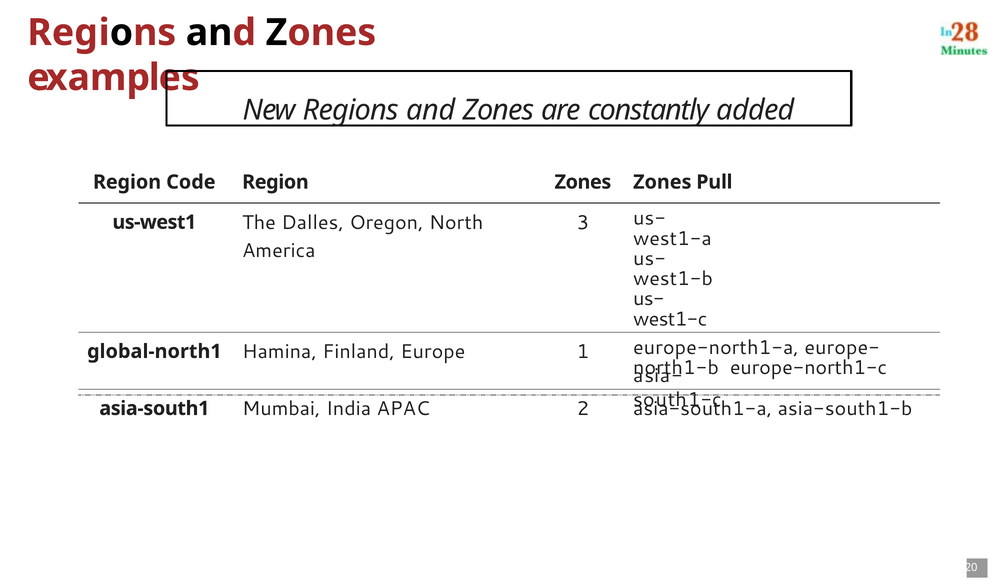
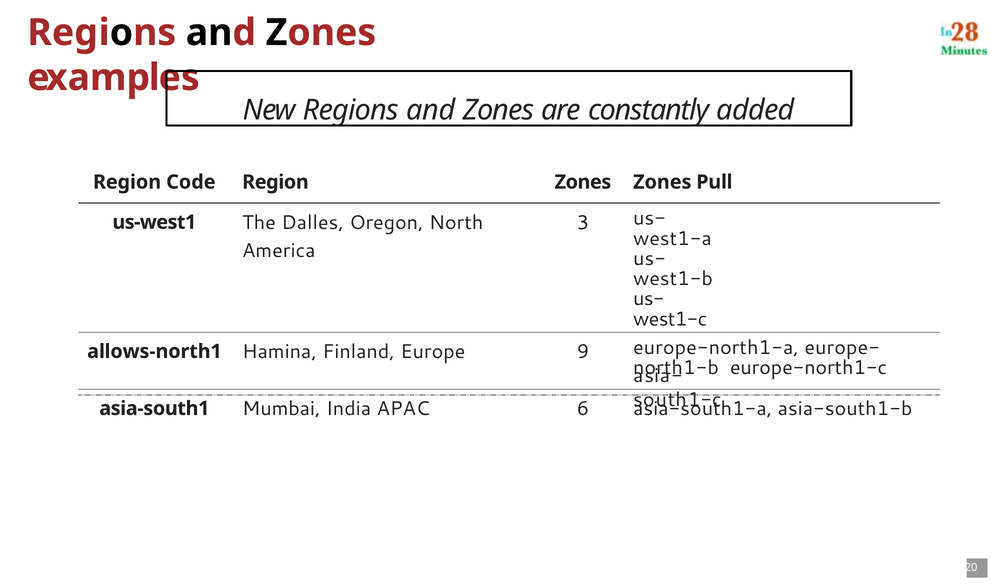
global-north1: global-north1 -> allows-north1
1: 1 -> 9
2: 2 -> 6
